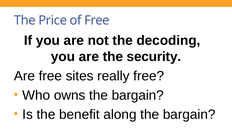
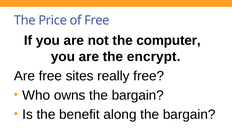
decoding: decoding -> computer
security: security -> encrypt
